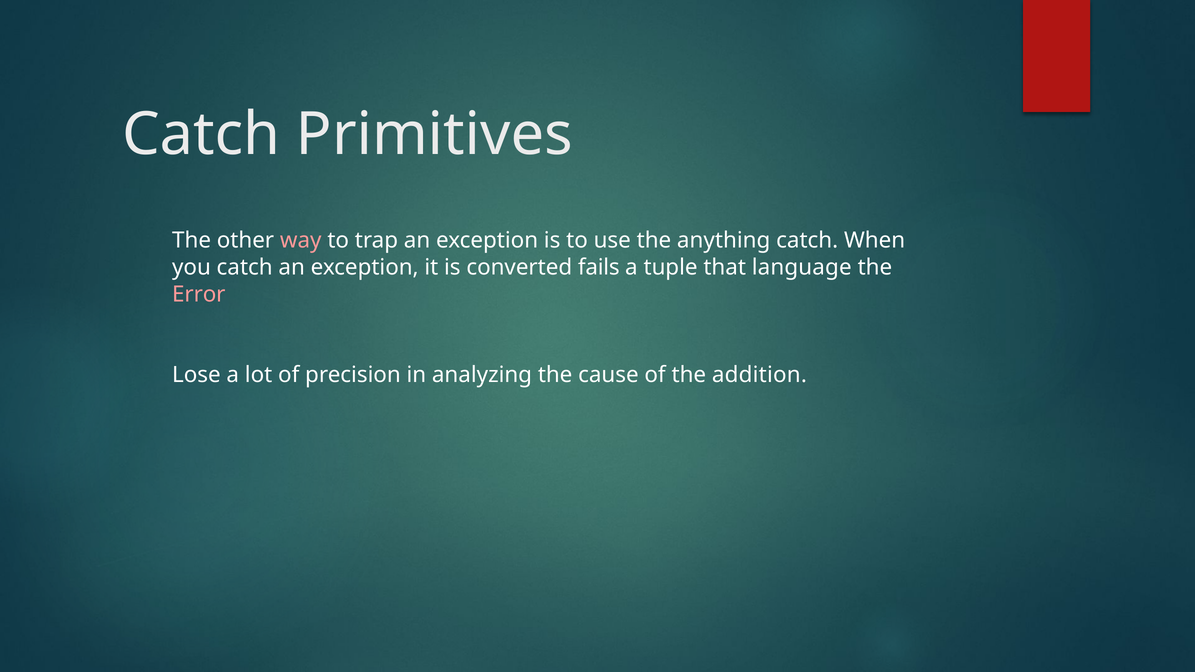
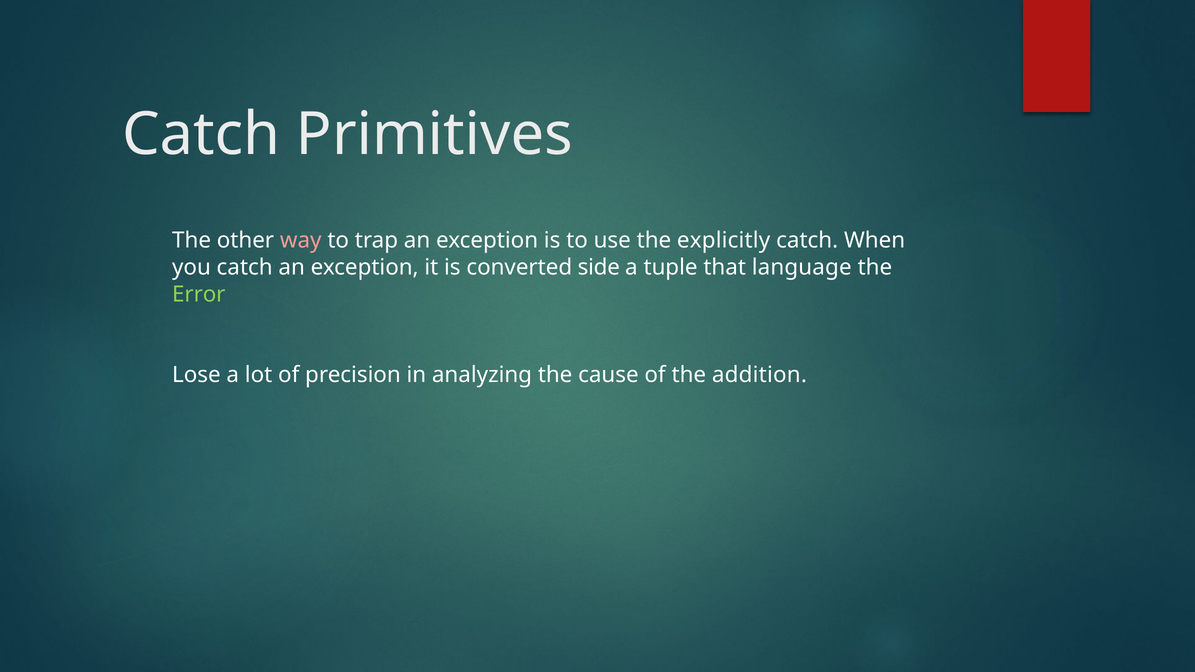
anything: anything -> explicitly
fails: fails -> side
Error colour: pink -> light green
